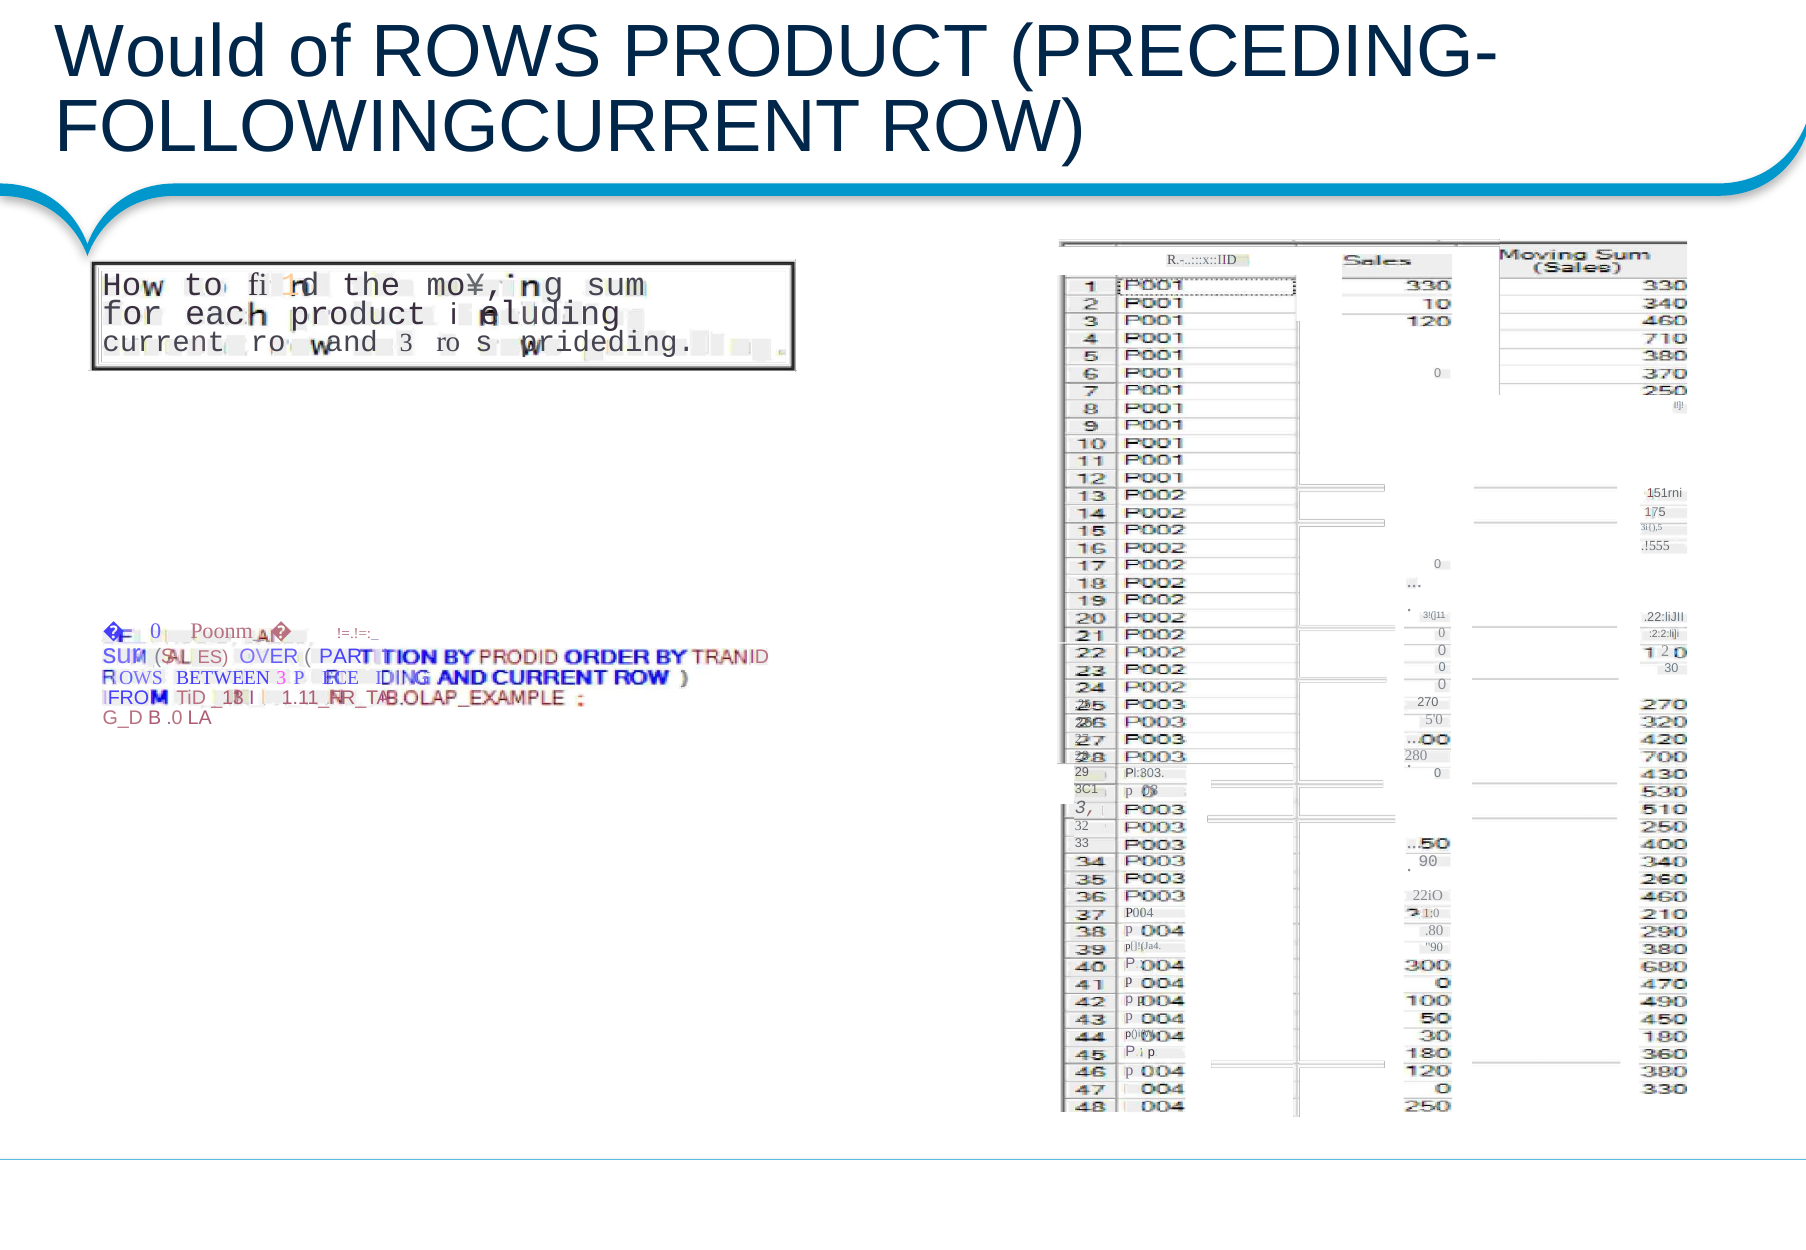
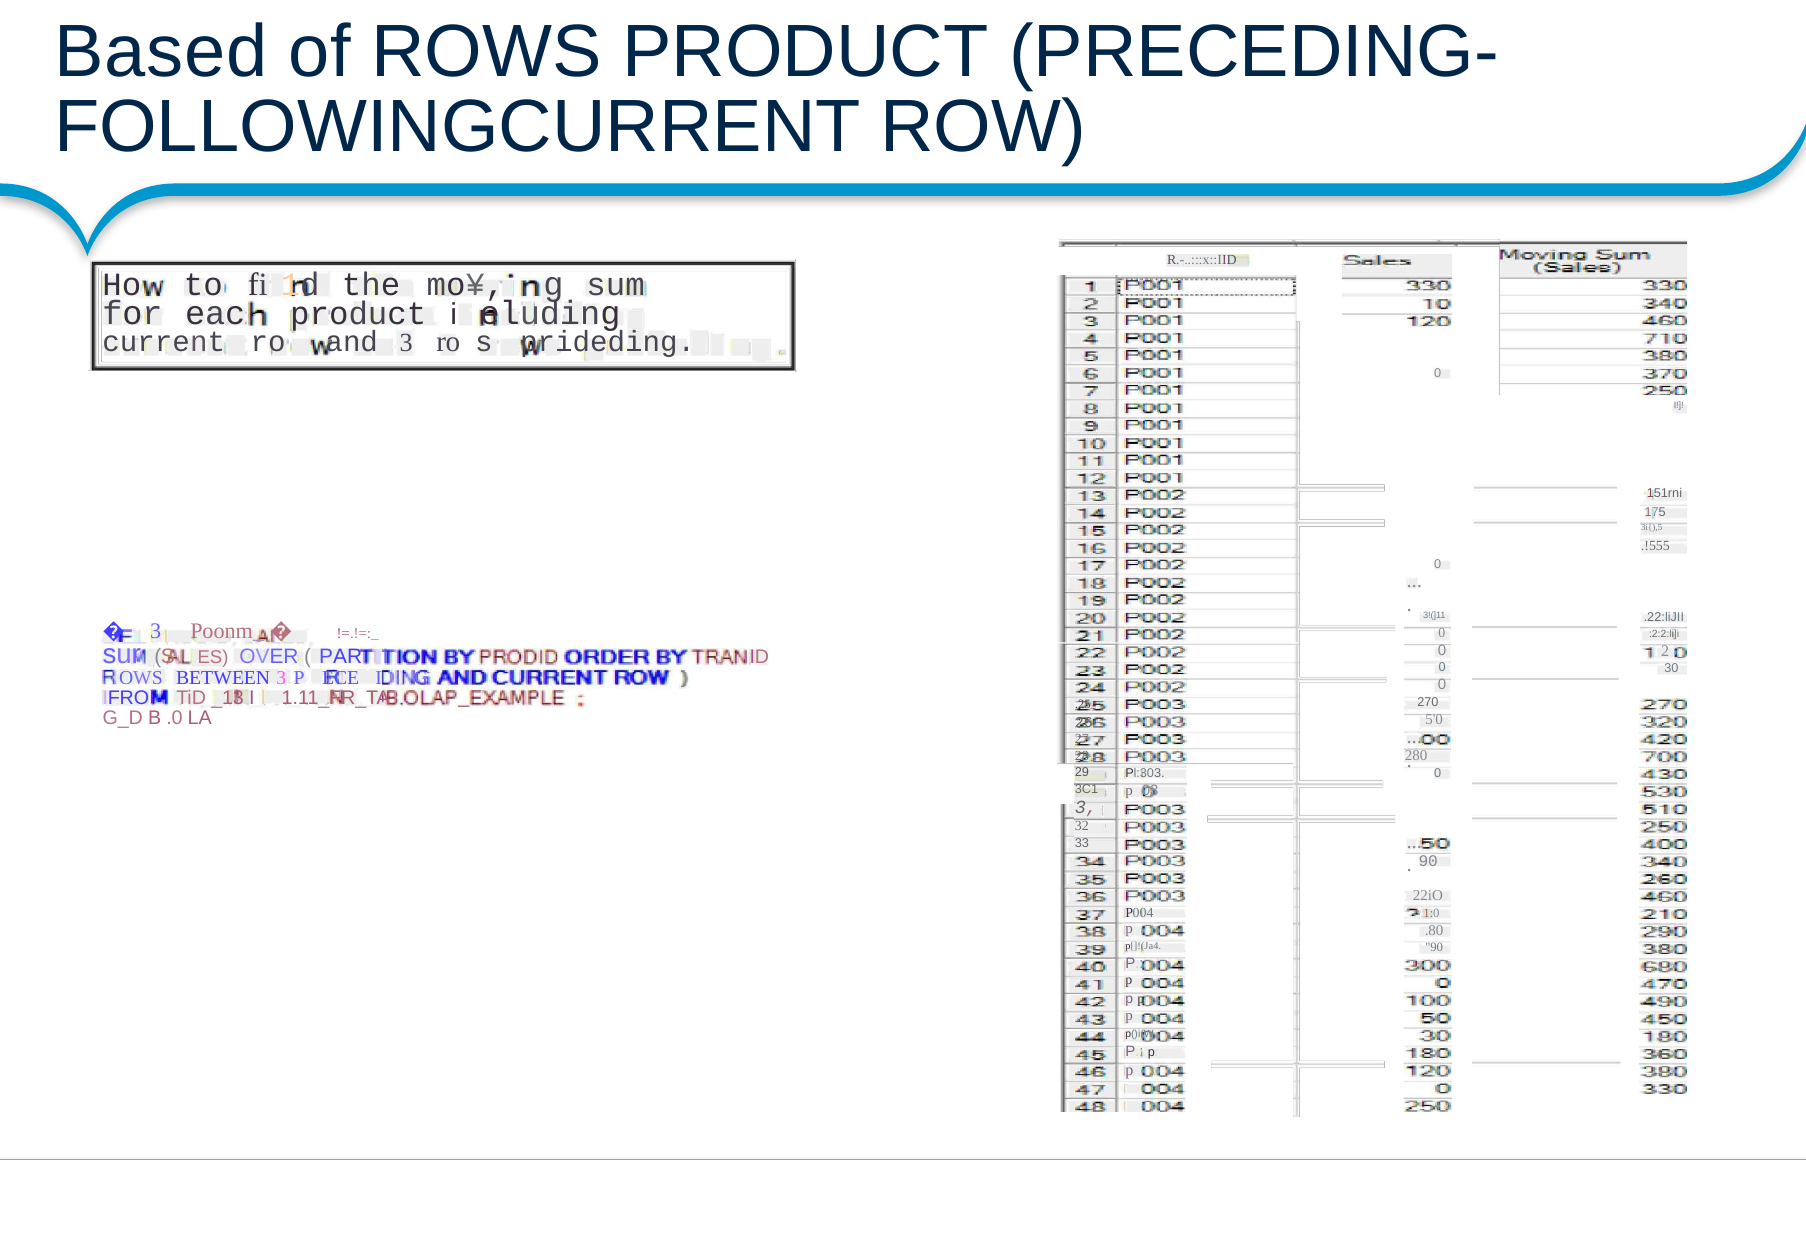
Would: Would -> Based
0 at (156, 632): 0 -> 3
